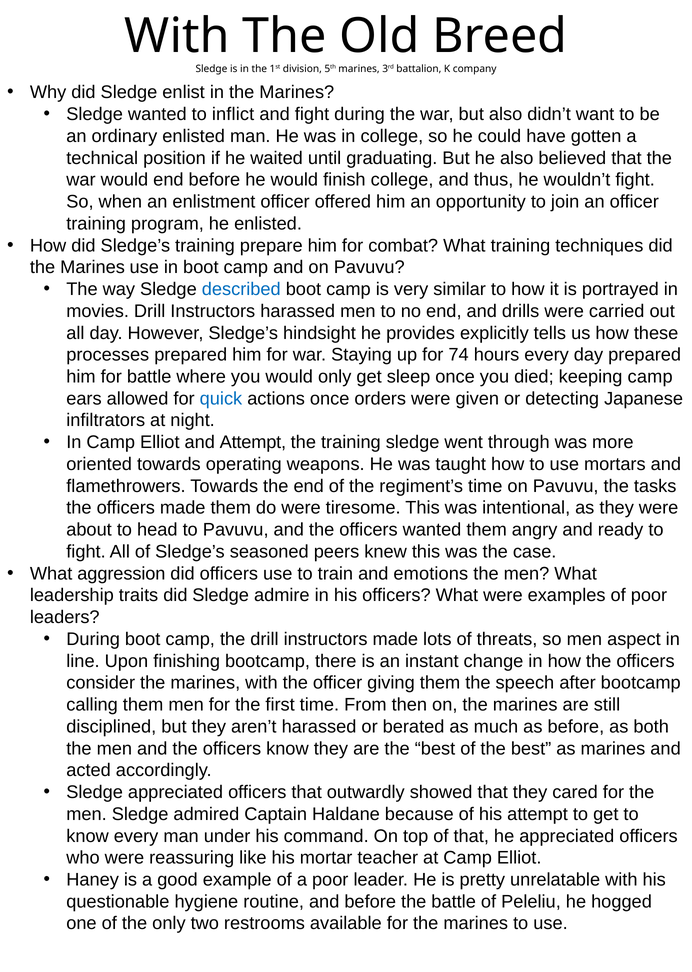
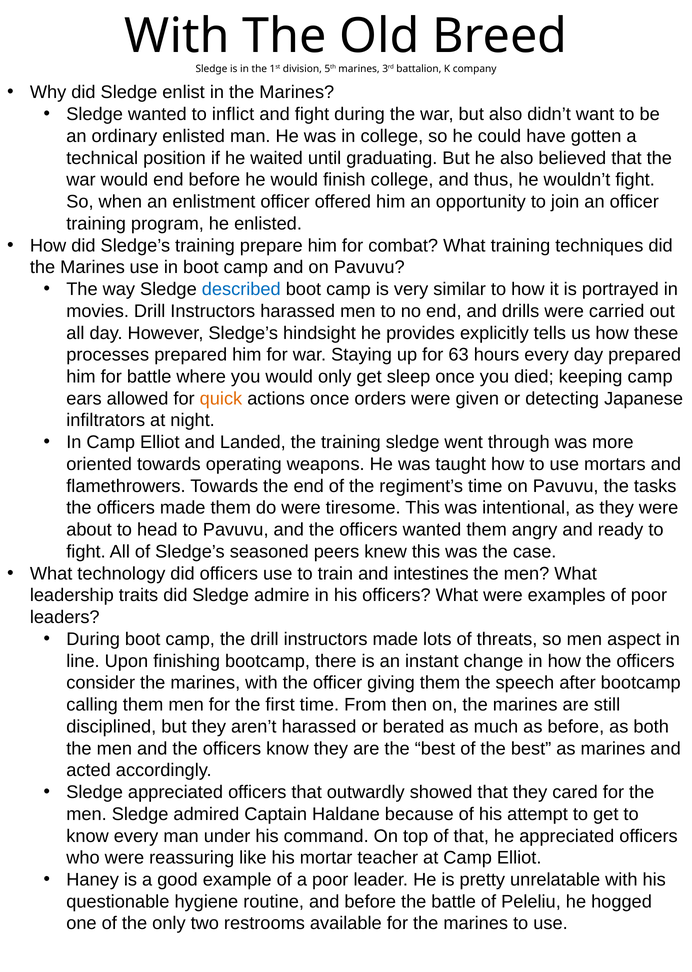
74: 74 -> 63
quick colour: blue -> orange
and Attempt: Attempt -> Landed
aggression: aggression -> technology
emotions: emotions -> intestines
